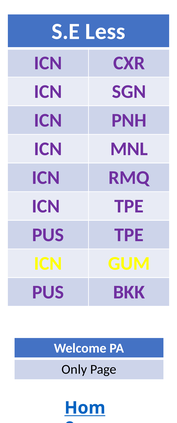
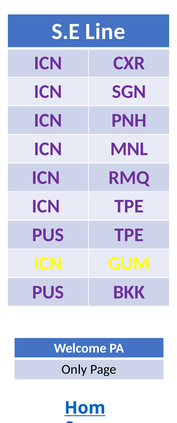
Less: Less -> Line
